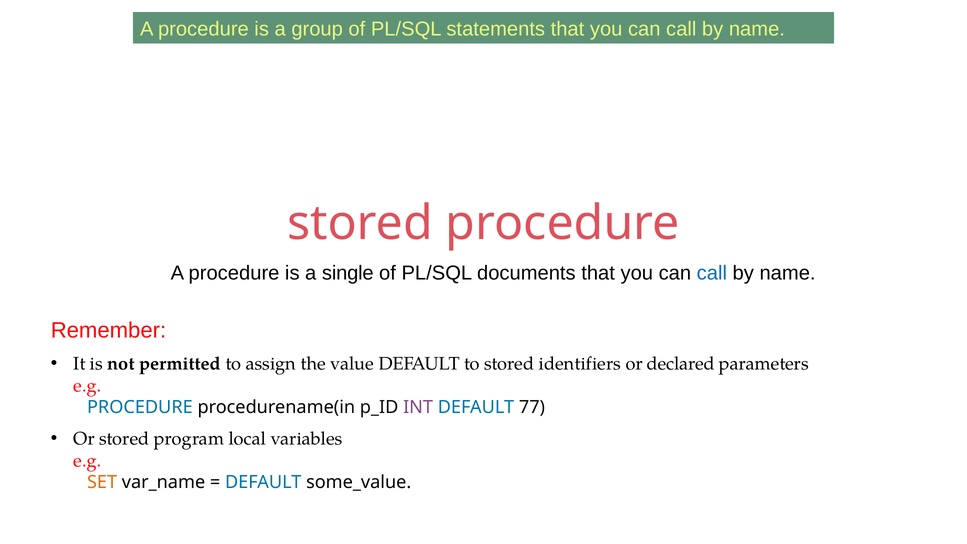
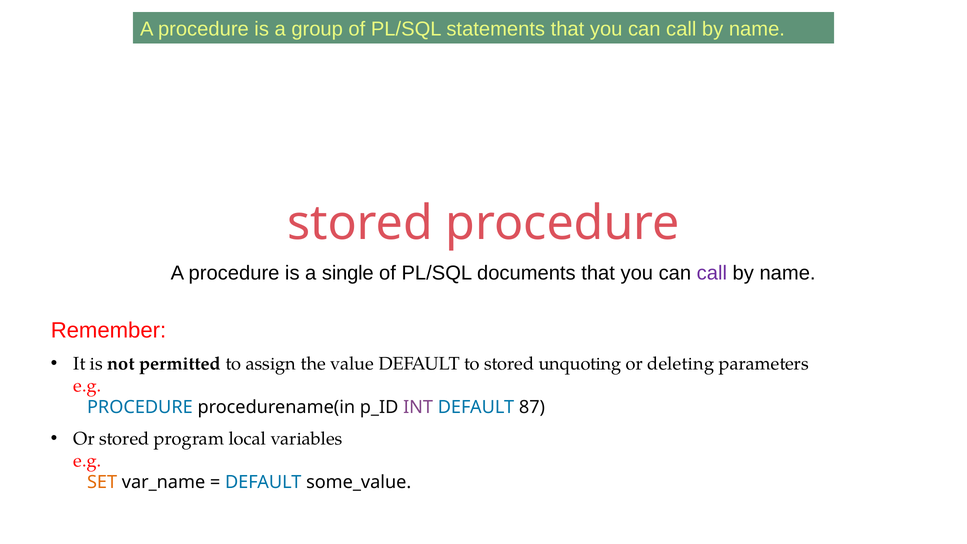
call at (712, 273) colour: blue -> purple
identifiers: identifiers -> unquoting
declared: declared -> deleting
77: 77 -> 87
